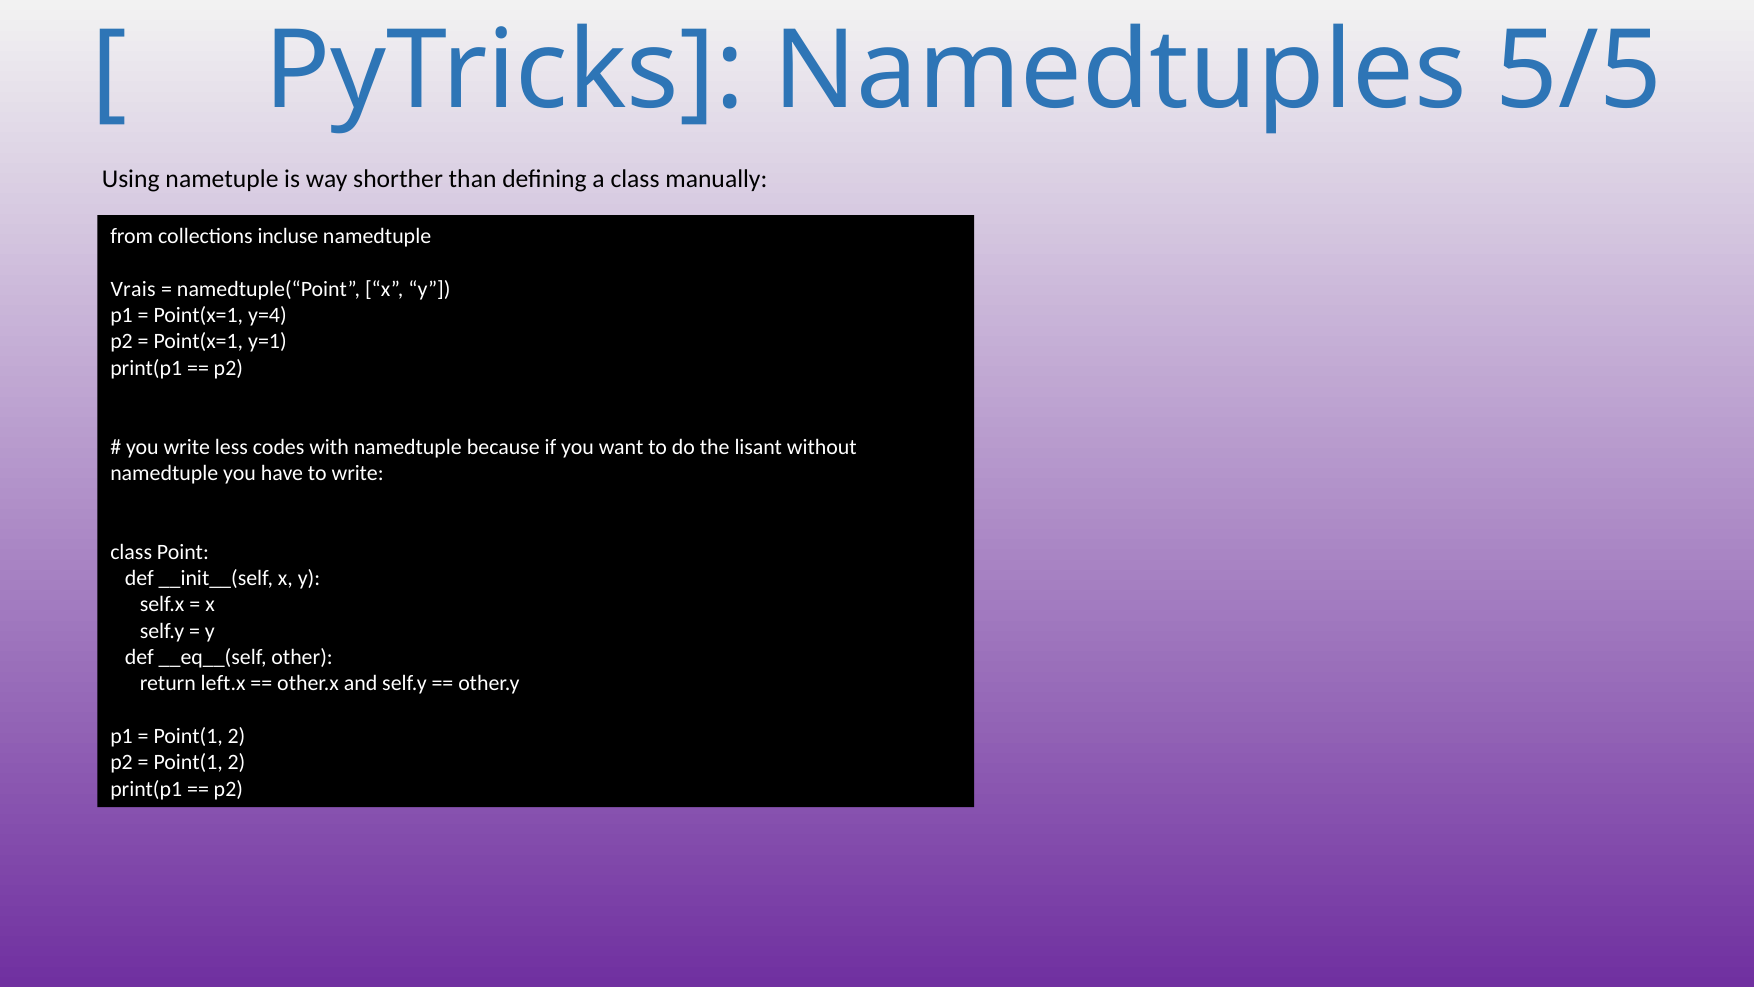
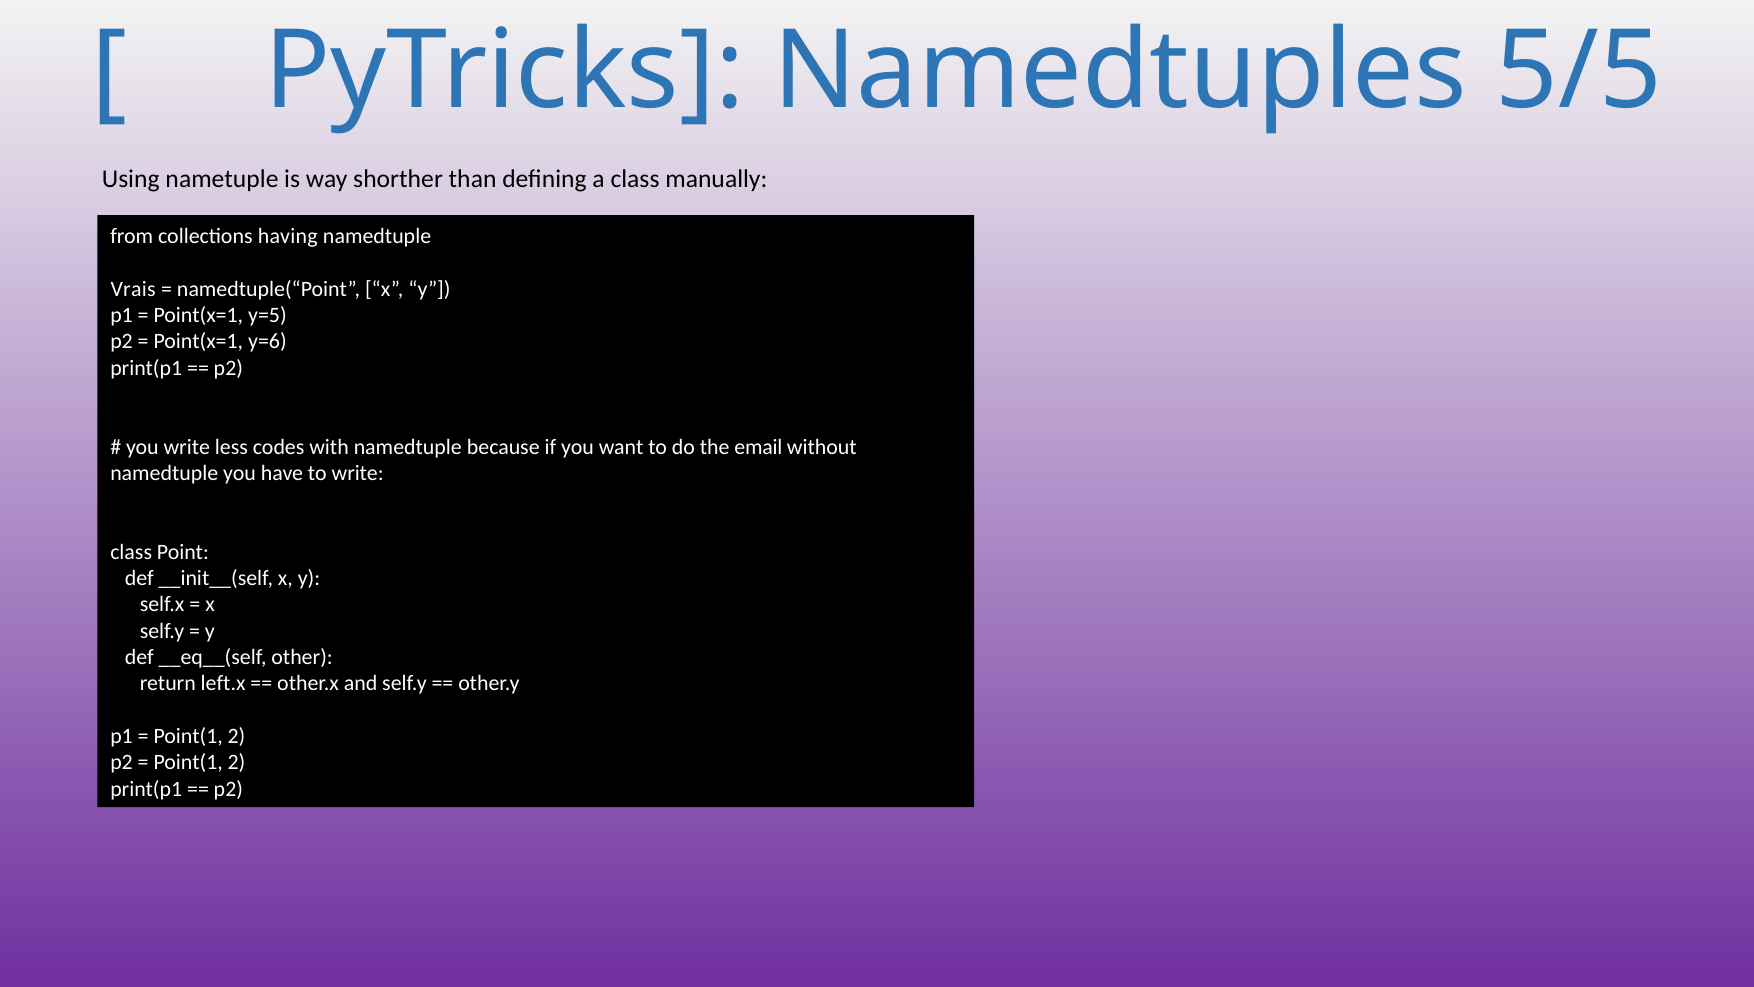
incluse: incluse -> having
y=4: y=4 -> y=5
y=1: y=1 -> y=6
lisant: lisant -> email
